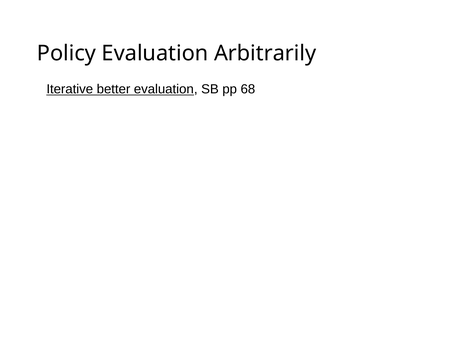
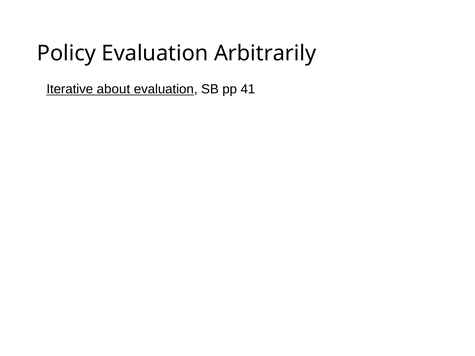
better: better -> about
68: 68 -> 41
